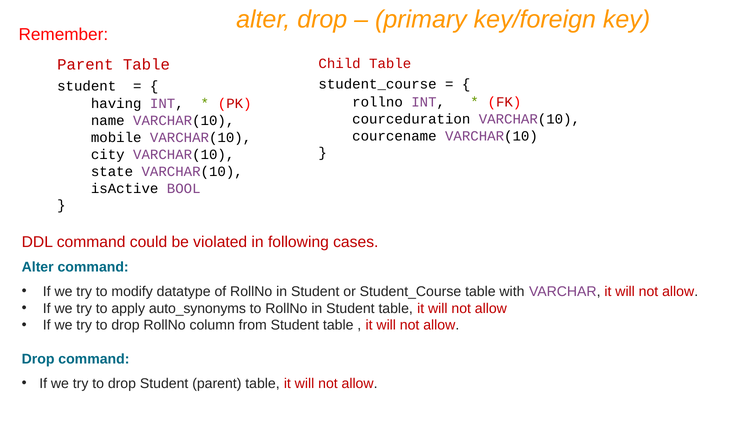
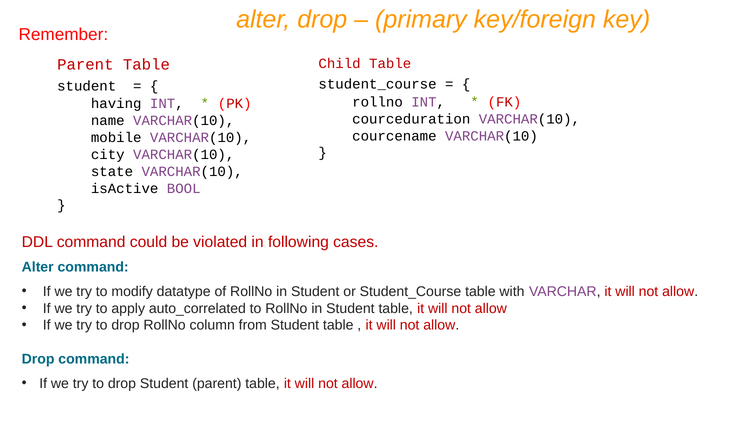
auto_synonyms: auto_synonyms -> auto_correlated
